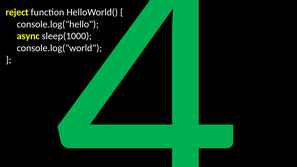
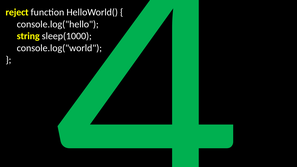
async: async -> string
